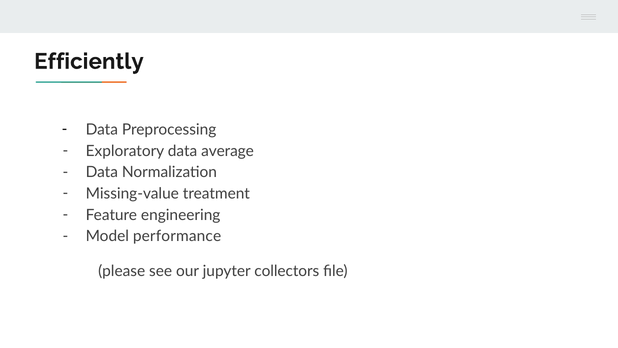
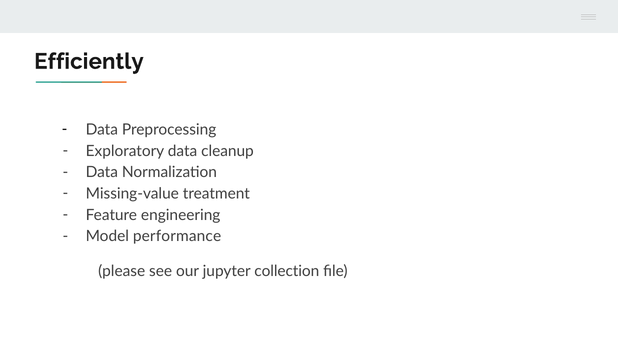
average: average -> cleanup
collectors: collectors -> collection
